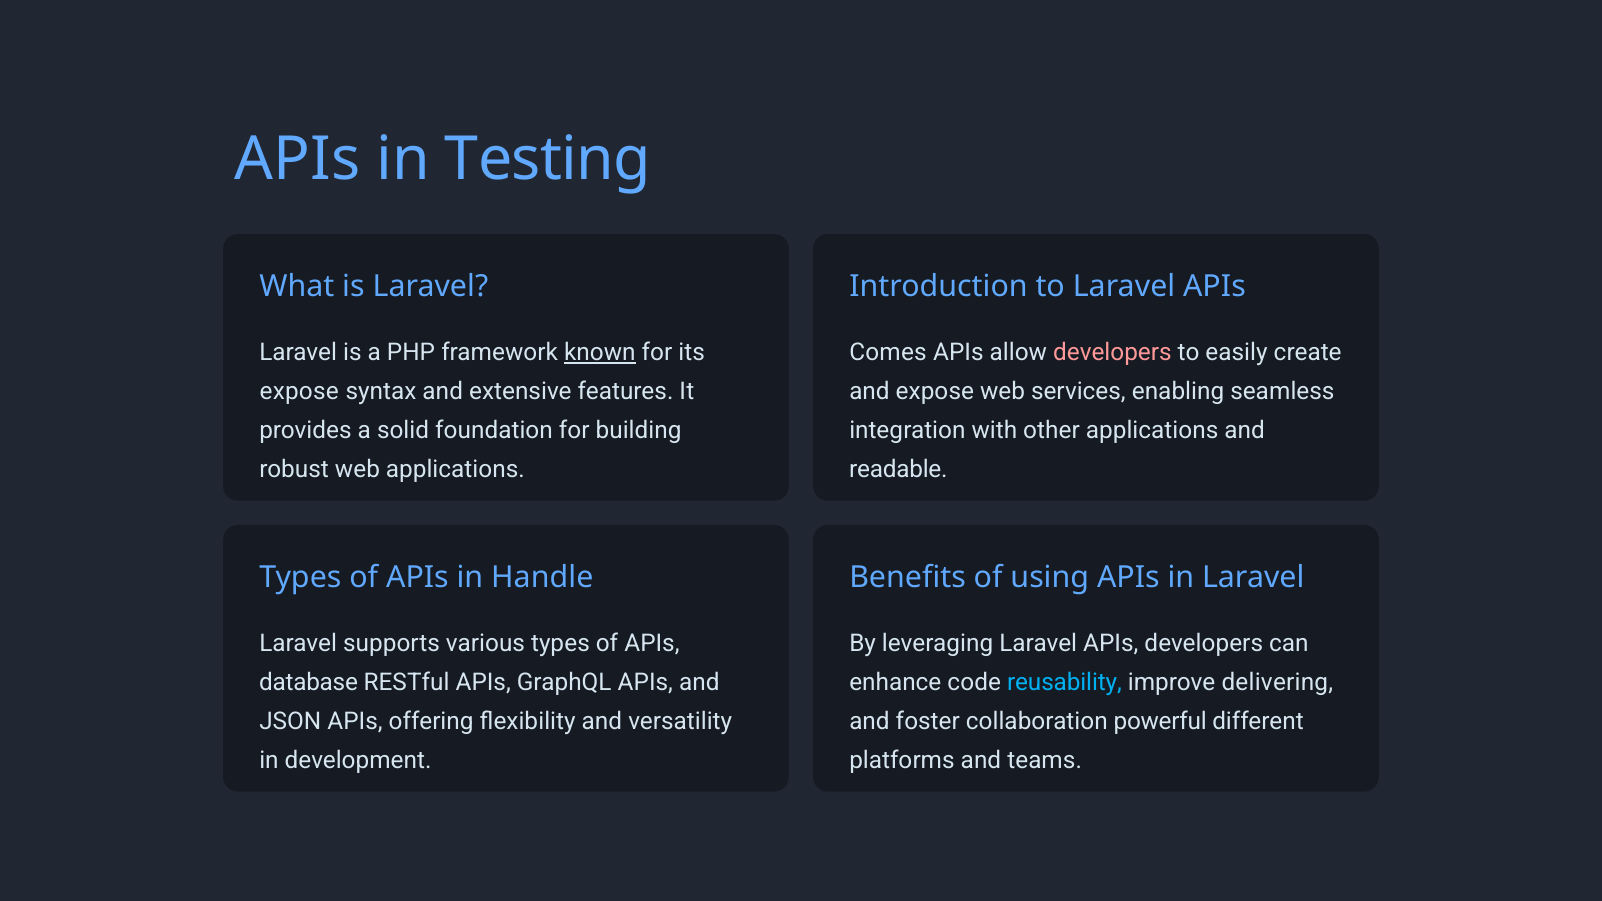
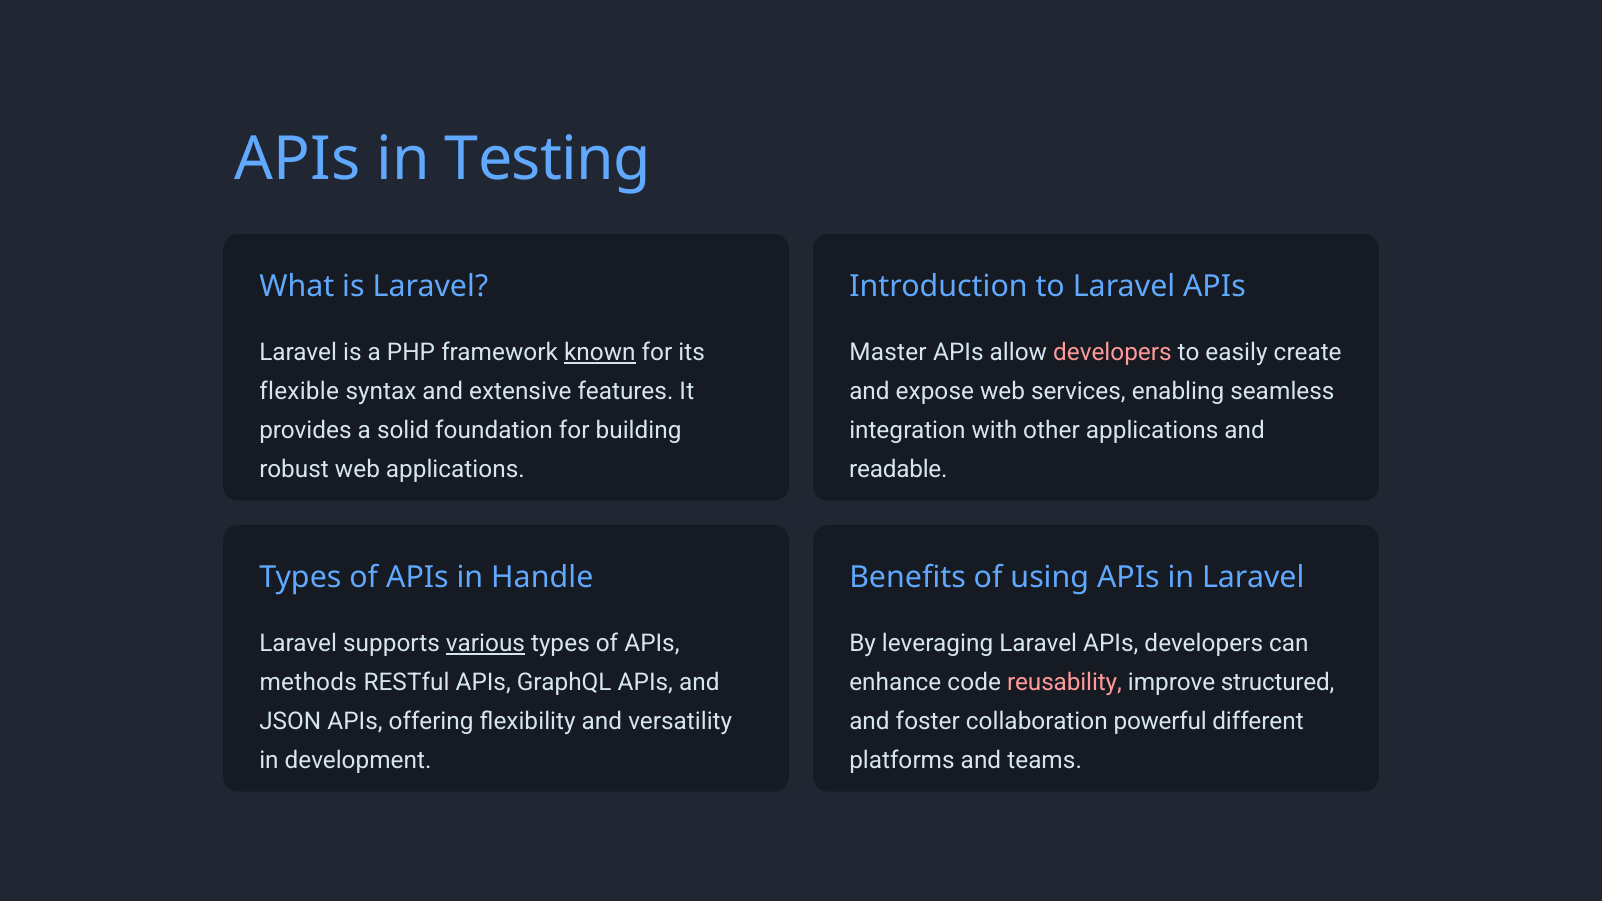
Comes: Comes -> Master
expose at (299, 392): expose -> flexible
various underline: none -> present
database: database -> methods
reusability colour: light blue -> pink
delivering: delivering -> structured
